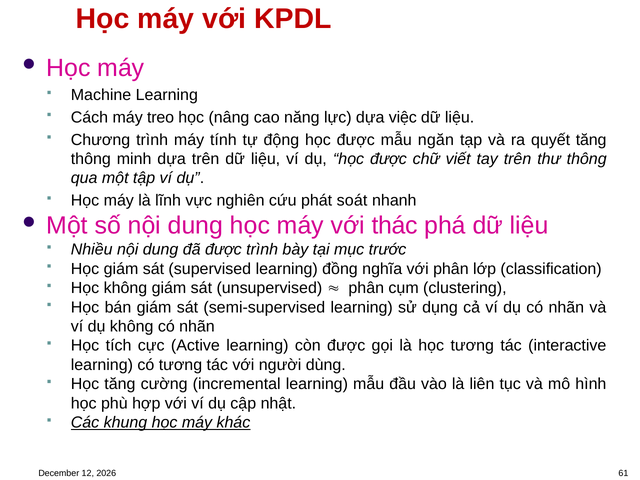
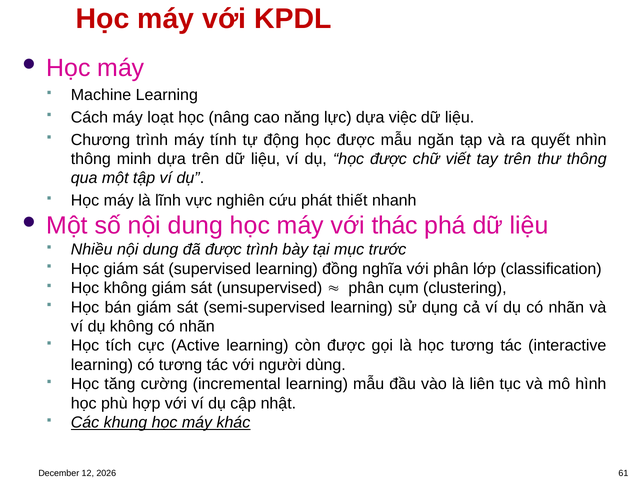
treo: treo -> loạt
quyết tăng: tăng -> nhìn
soát: soát -> thiết
